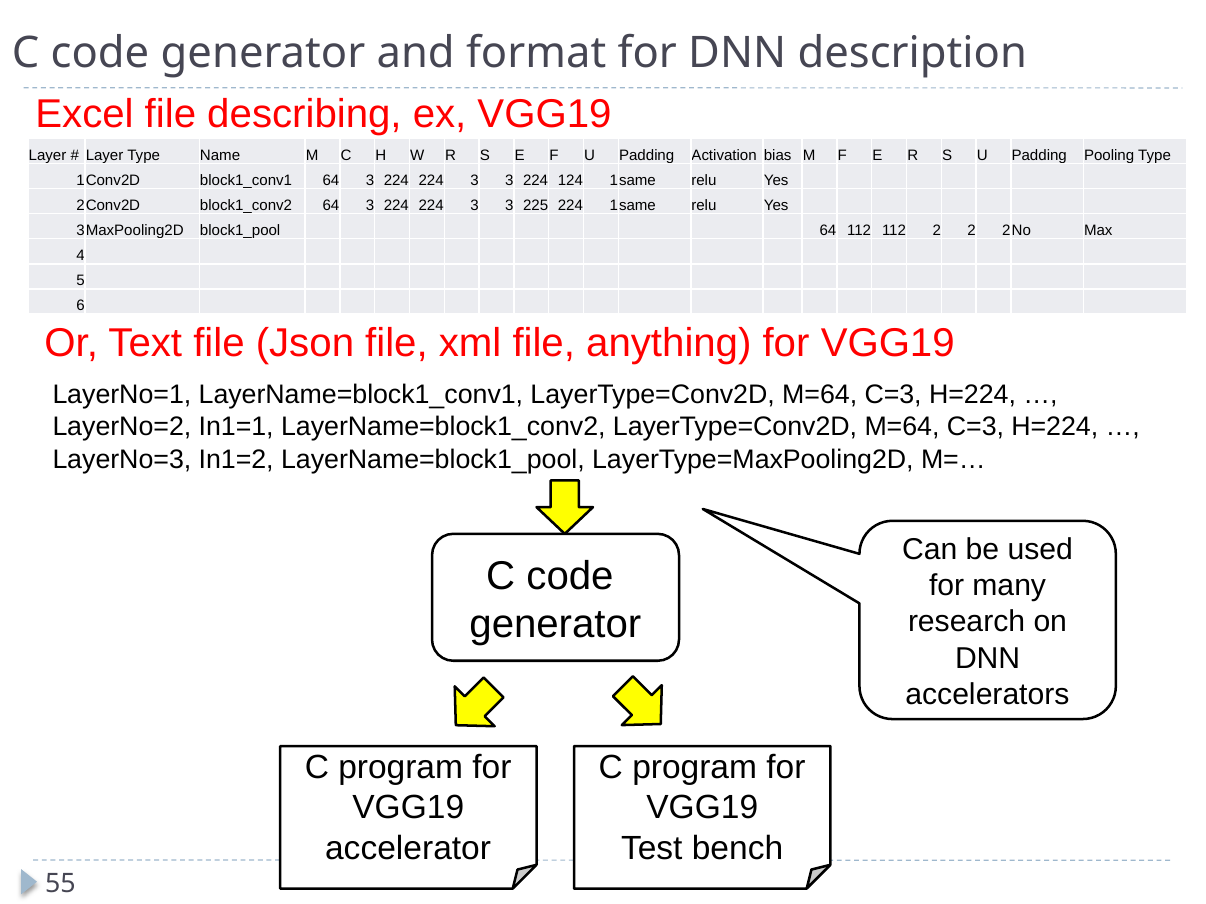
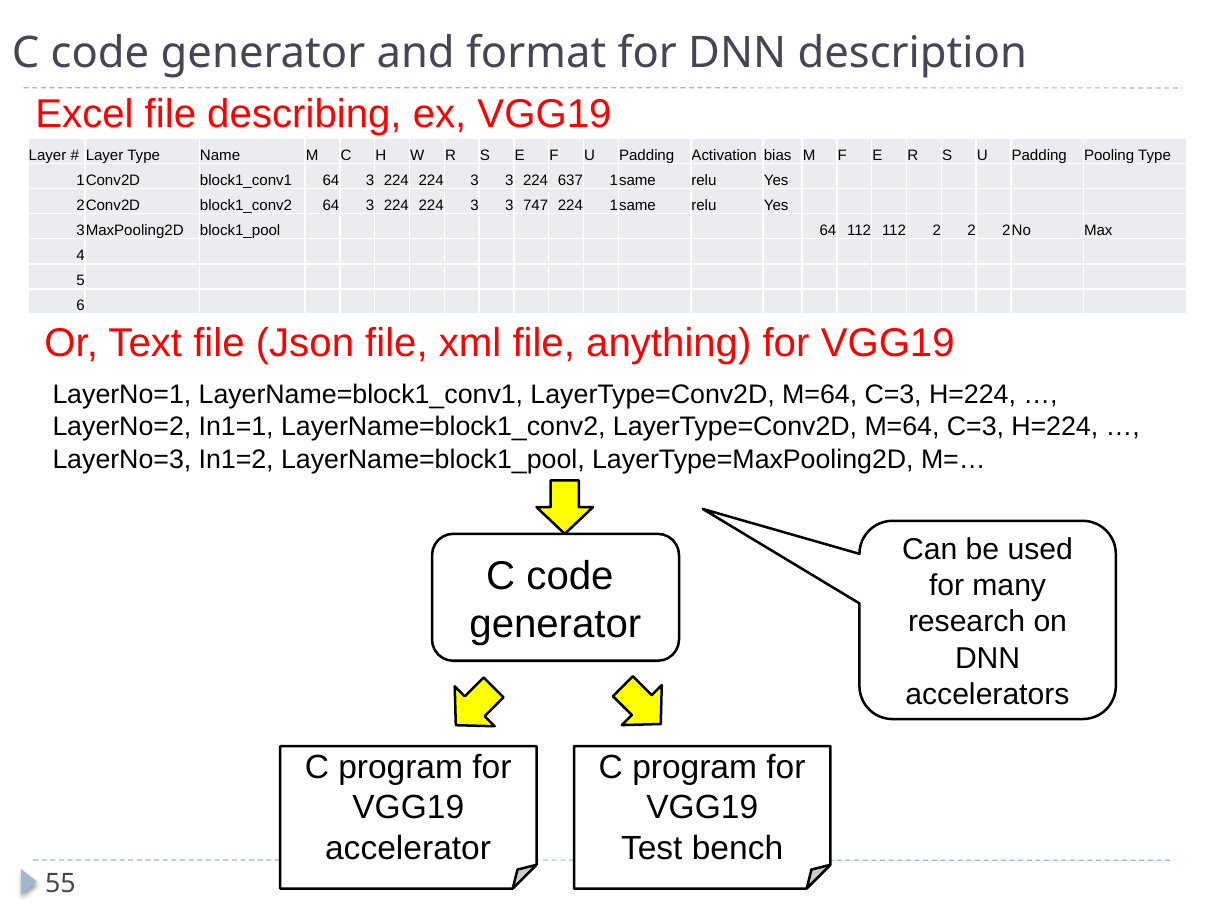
124: 124 -> 637
225: 225 -> 747
